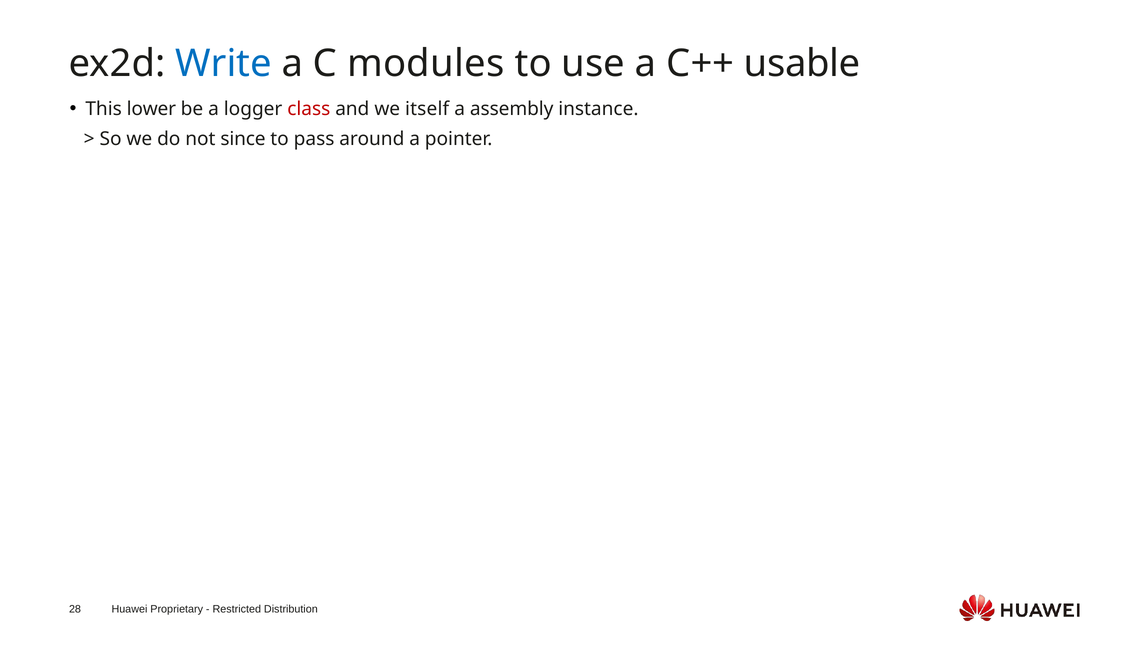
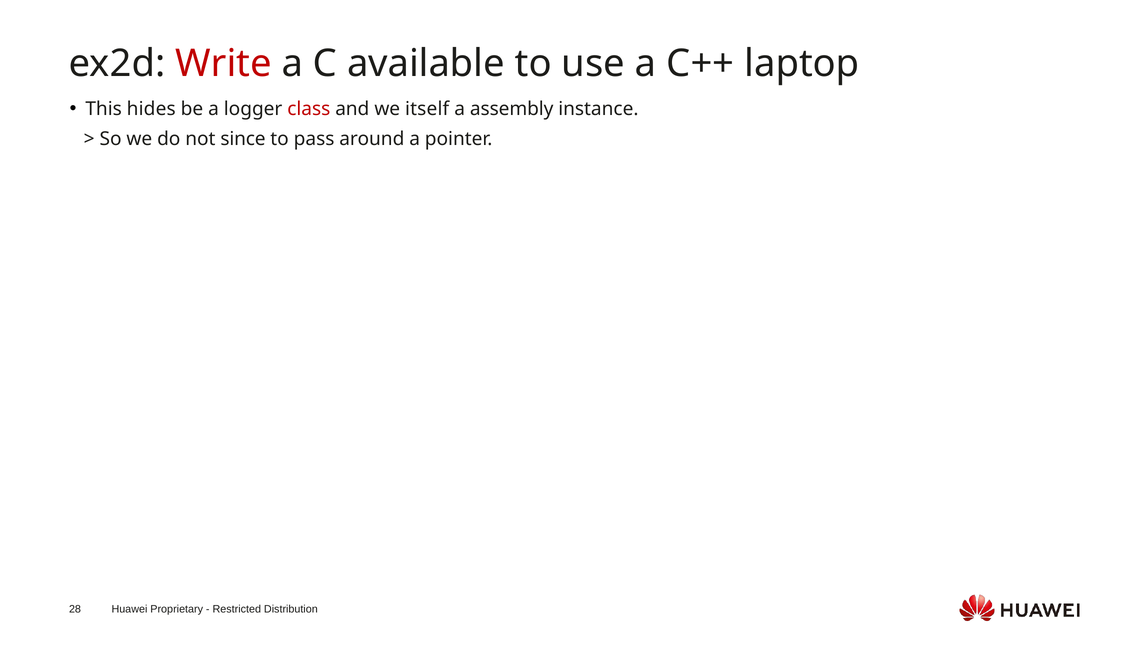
Write colour: blue -> red
modules: modules -> available
usable: usable -> laptop
lower: lower -> hides
